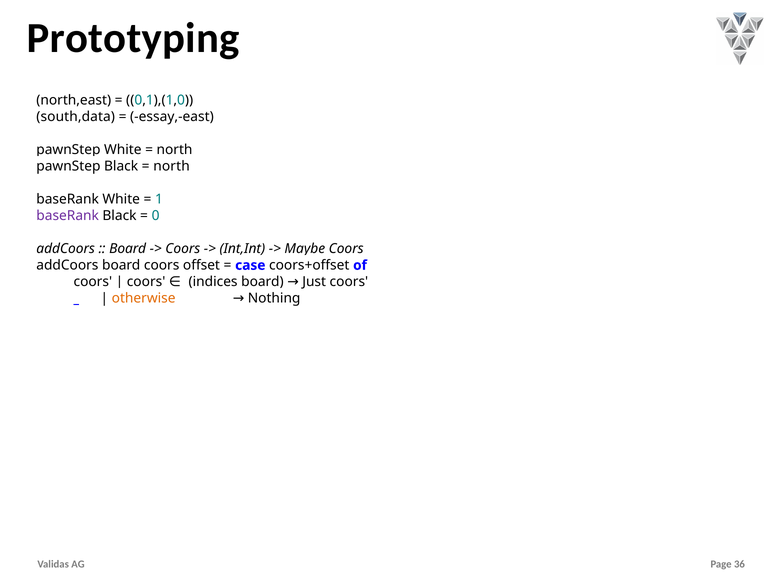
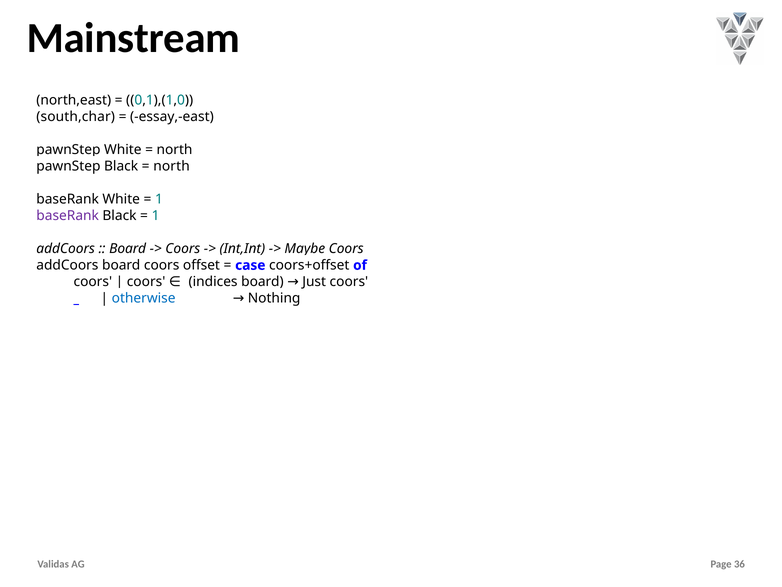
Prototyping: Prototyping -> Mainstream
south,data: south,data -> south,char
0 at (156, 216): 0 -> 1
otherwise colour: orange -> blue
